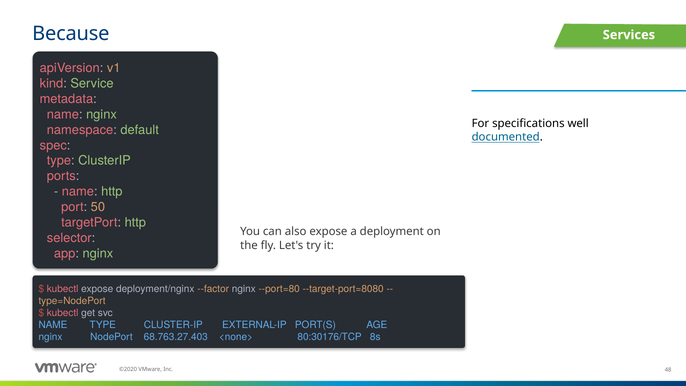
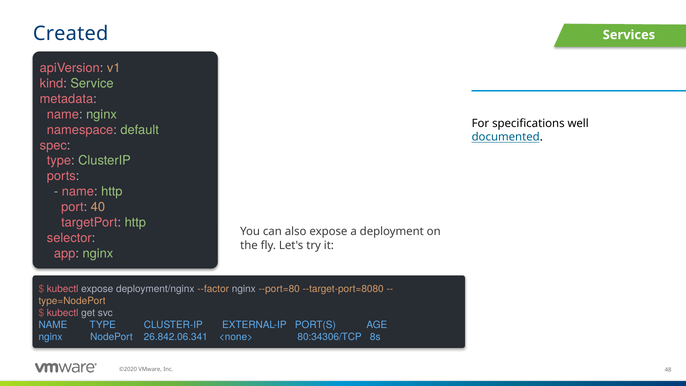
Because: Because -> Created
50: 50 -> 40
68.763.27.403: 68.763.27.403 -> 26.842.06.341
80:30176/TCP: 80:30176/TCP -> 80:34306/TCP
